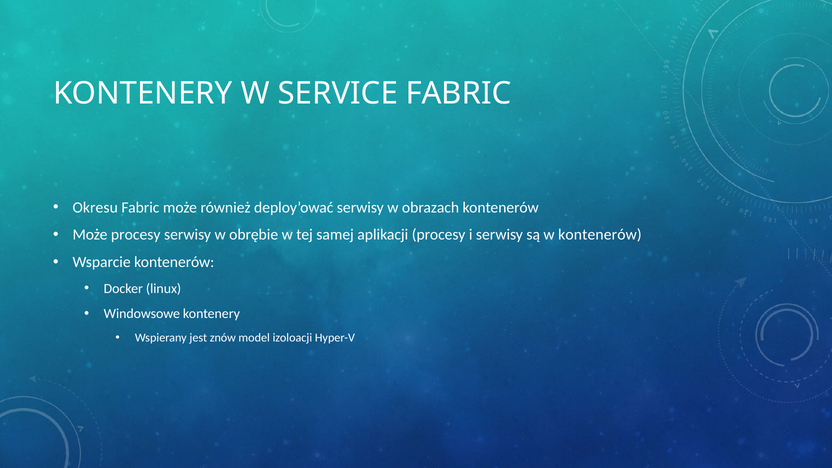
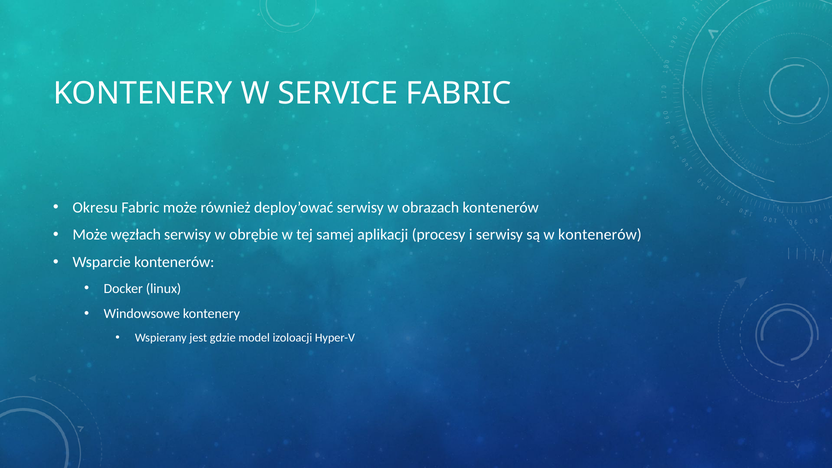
Może procesy: procesy -> węzłach
znów: znów -> gdzie
